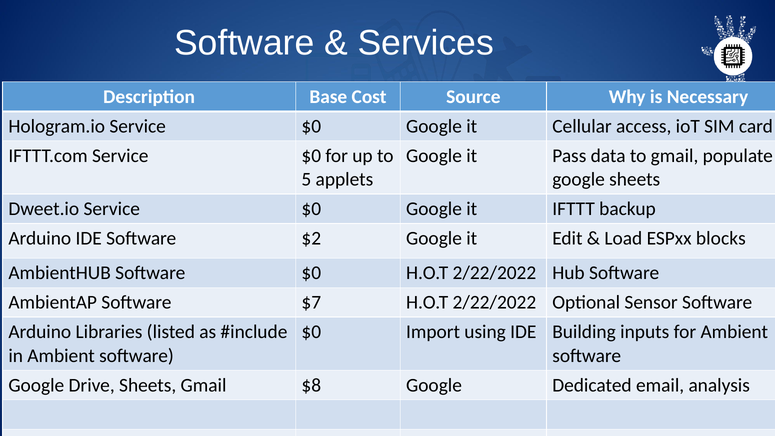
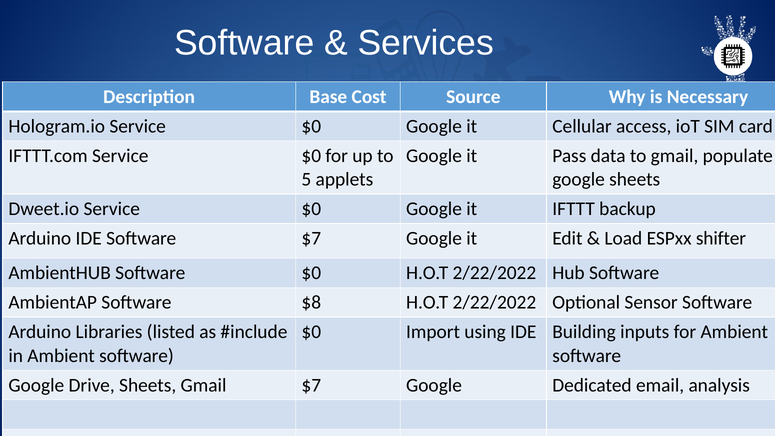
Software $2: $2 -> $7
blocks: blocks -> shifter
$7: $7 -> $8
Gmail $8: $8 -> $7
